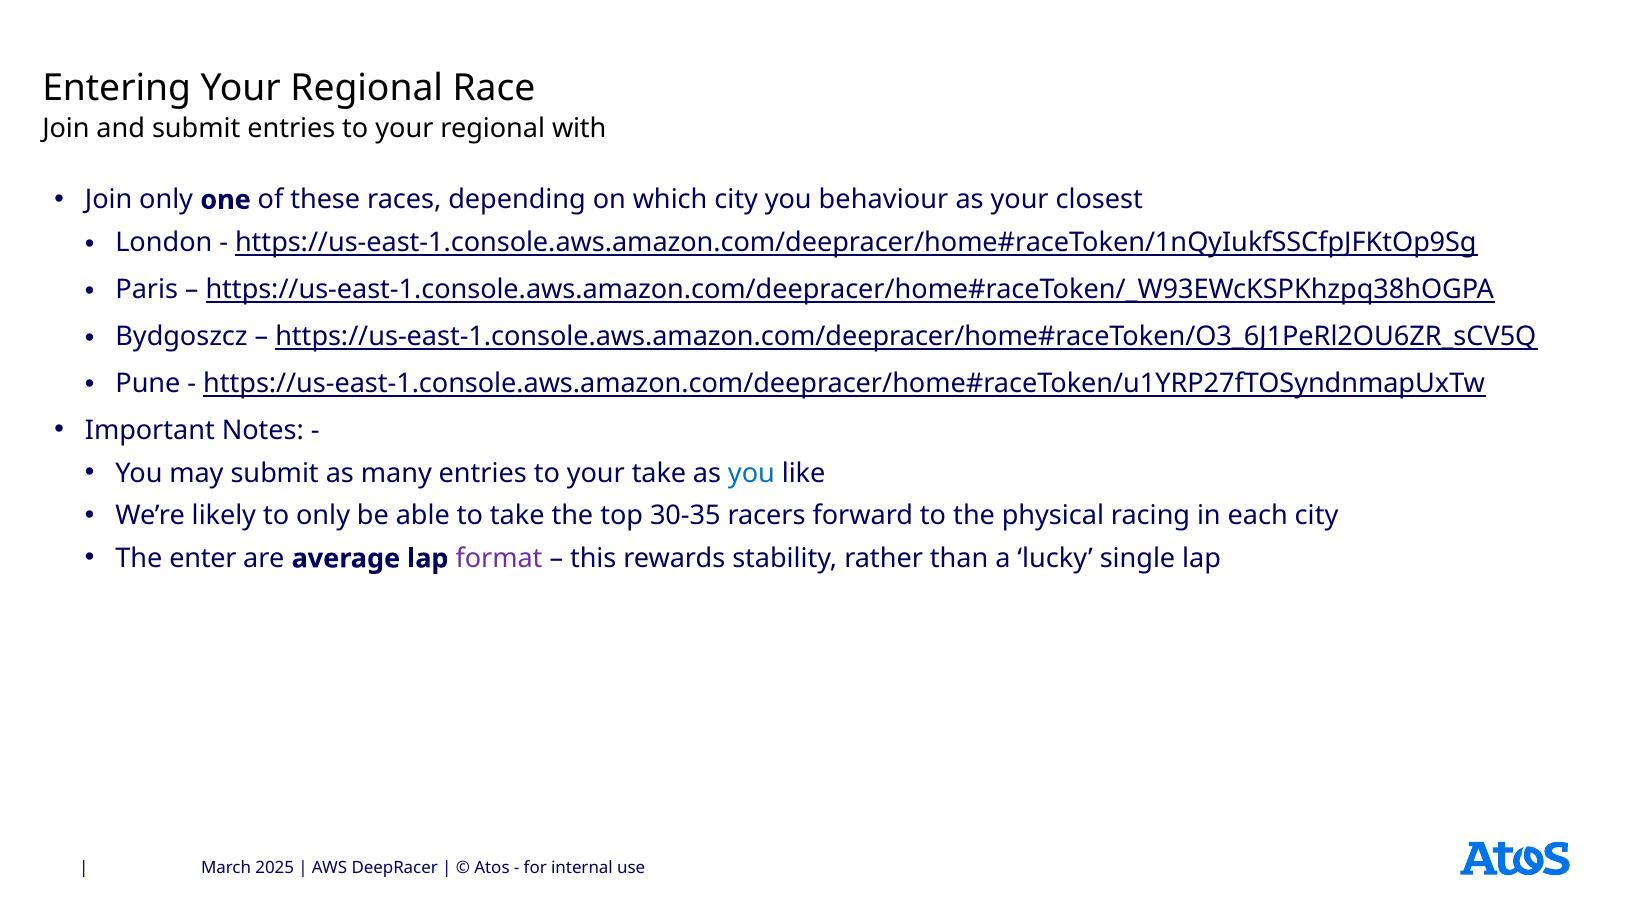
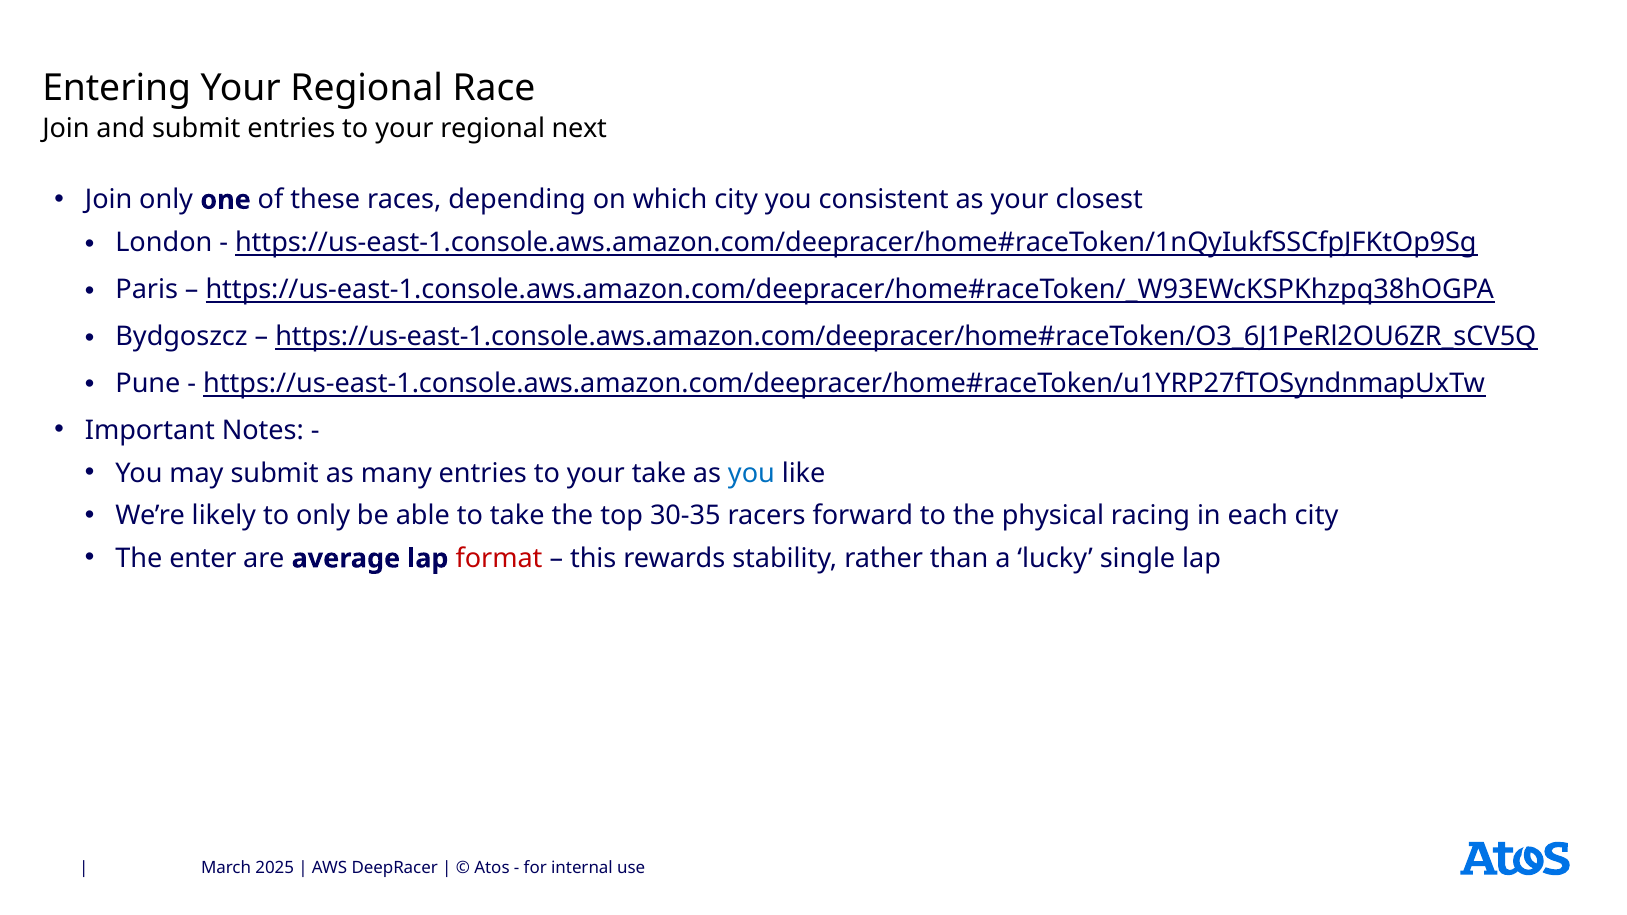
with: with -> next
behaviour: behaviour -> consistent
format colour: purple -> red
